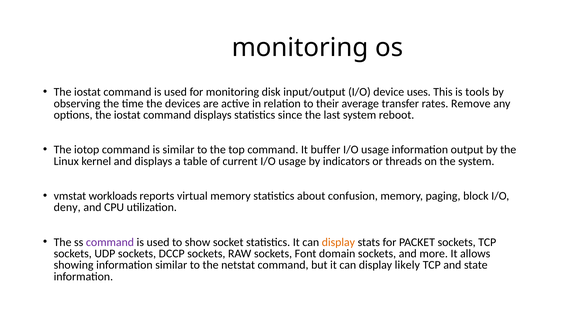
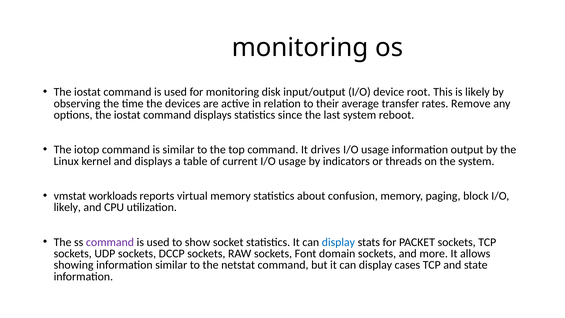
uses: uses -> root
is tools: tools -> likely
buffer: buffer -> drives
deny at (67, 207): deny -> likely
display at (338, 242) colour: orange -> blue
likely: likely -> cases
